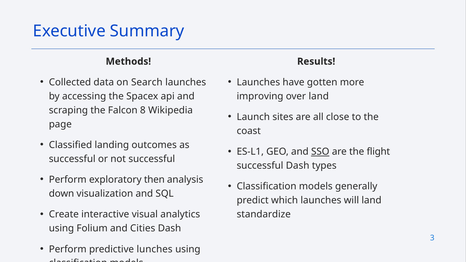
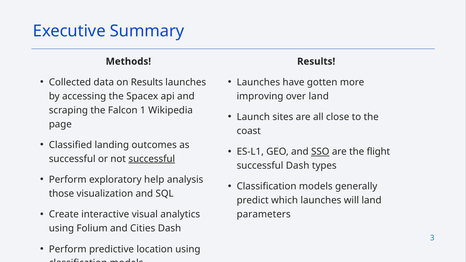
on Search: Search -> Results
8: 8 -> 1
successful at (152, 159) underline: none -> present
then: then -> help
down: down -> those
standardize: standardize -> parameters
lunches: lunches -> location
